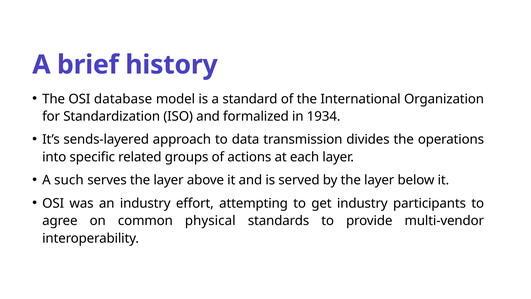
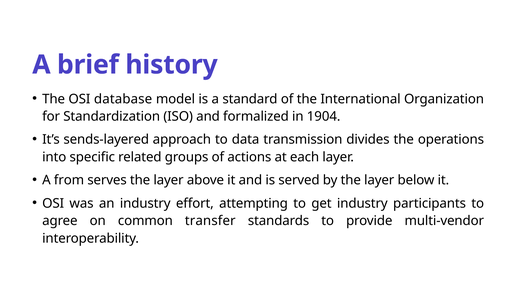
1934: 1934 -> 1904
such: such -> from
physical: physical -> transfer
